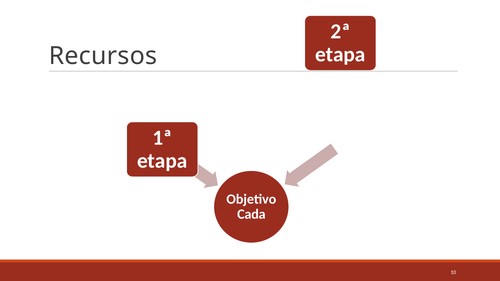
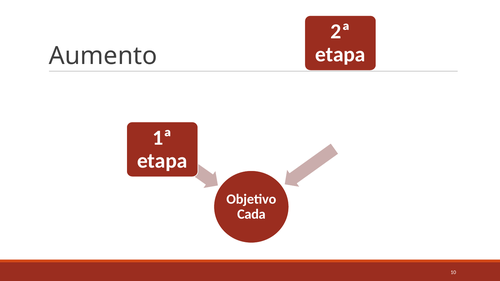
Recursos: Recursos -> Aumento
